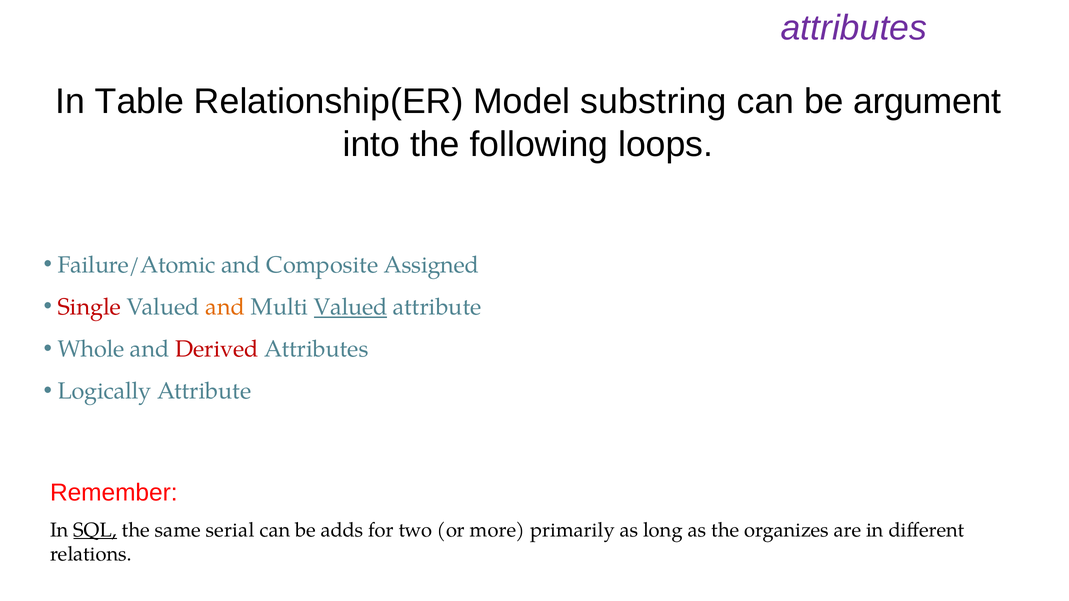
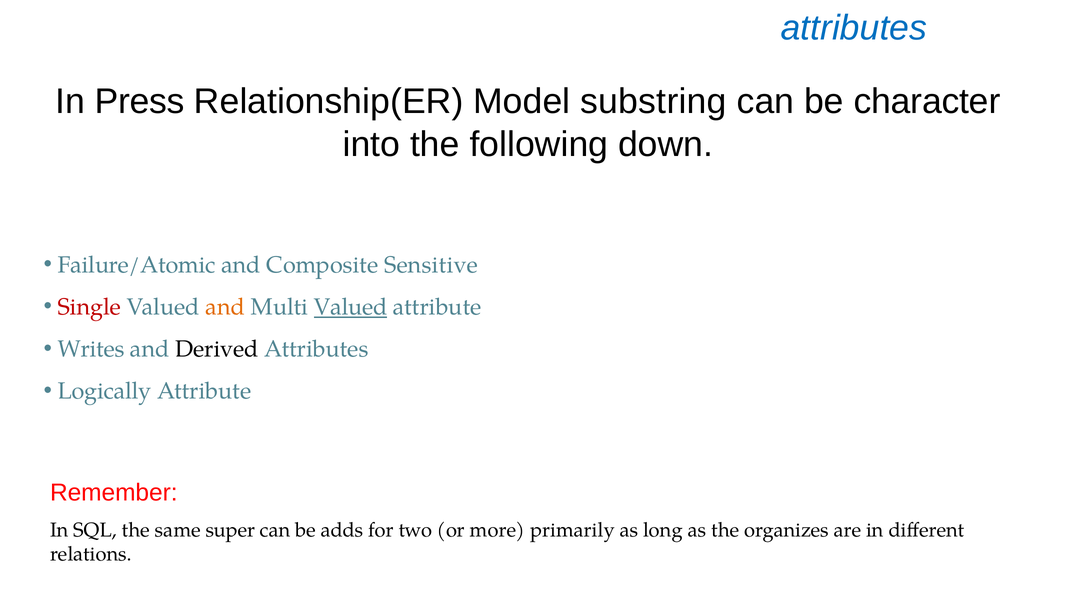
attributes at (854, 28) colour: purple -> blue
Table: Table -> Press
argument: argument -> character
loops: loops -> down
Assigned: Assigned -> Sensitive
Whole: Whole -> Writes
Derived colour: red -> black
SQL underline: present -> none
serial: serial -> super
